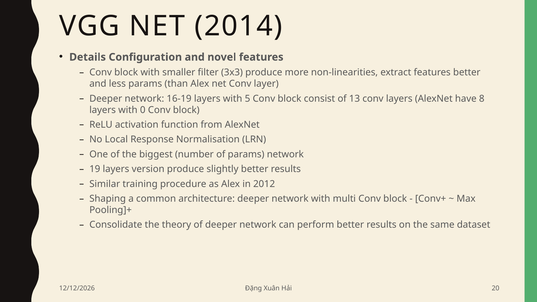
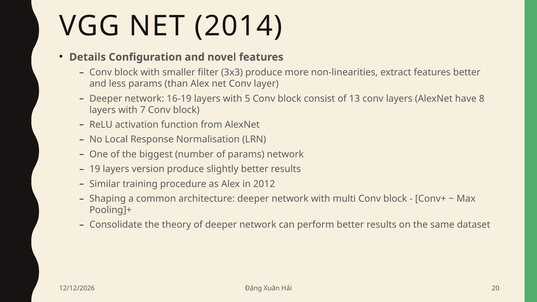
0: 0 -> 7
